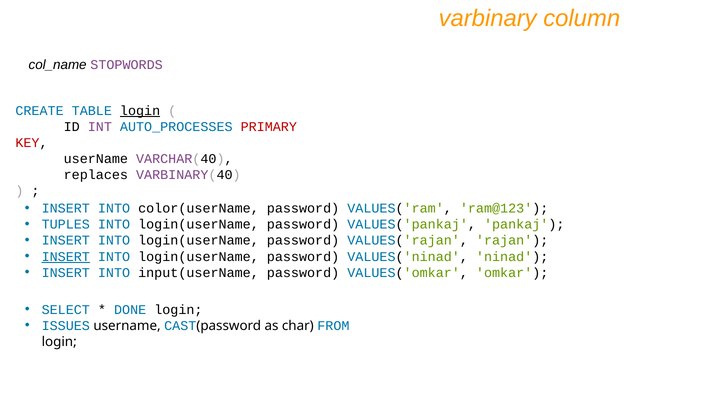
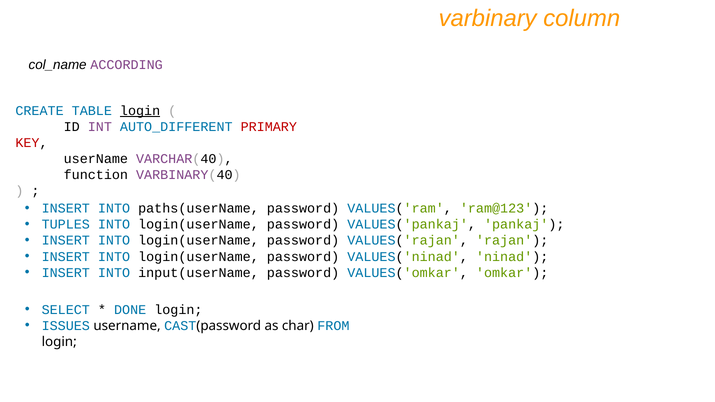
STOPWORDS: STOPWORDS -> ACCORDING
AUTO_PROCESSES: AUTO_PROCESSES -> AUTO_DIFFERENT
replaces: replaces -> function
color(userName: color(userName -> paths(userName
INSERT at (66, 257) underline: present -> none
